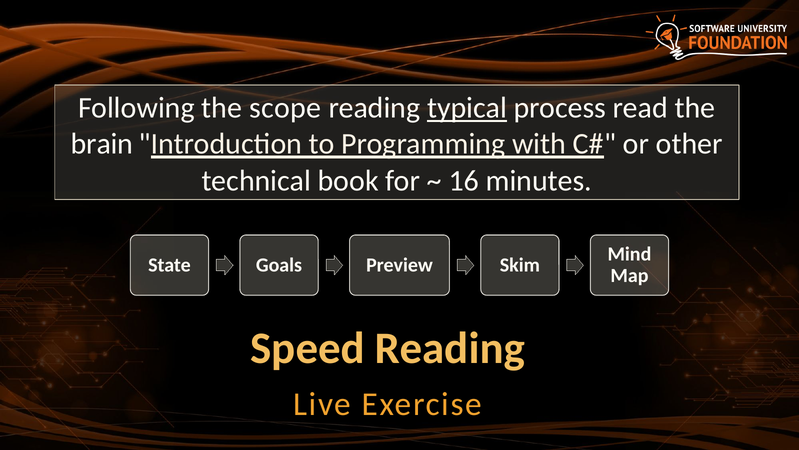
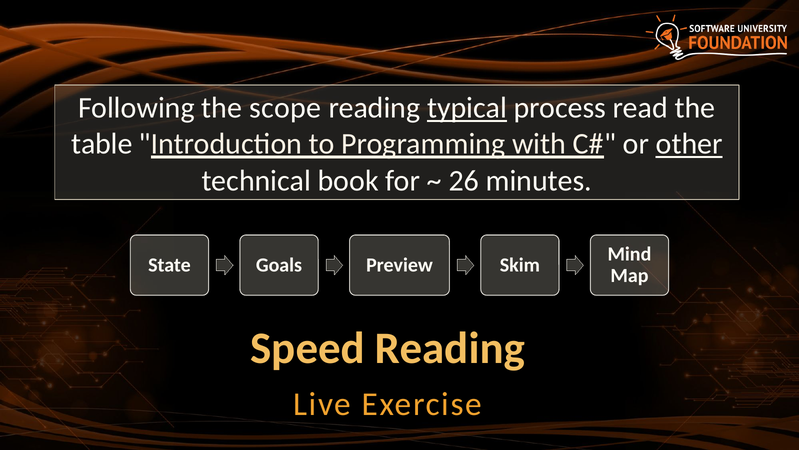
brain: brain -> table
other underline: none -> present
16: 16 -> 26
